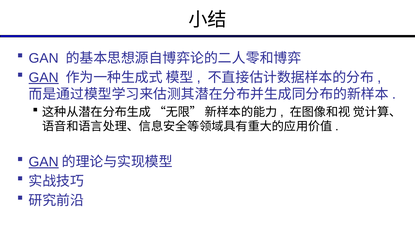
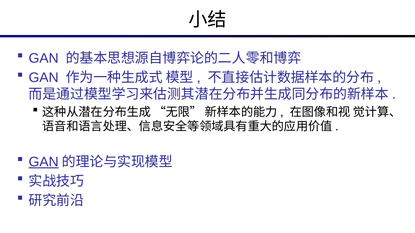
GAN at (44, 78) underline: present -> none
